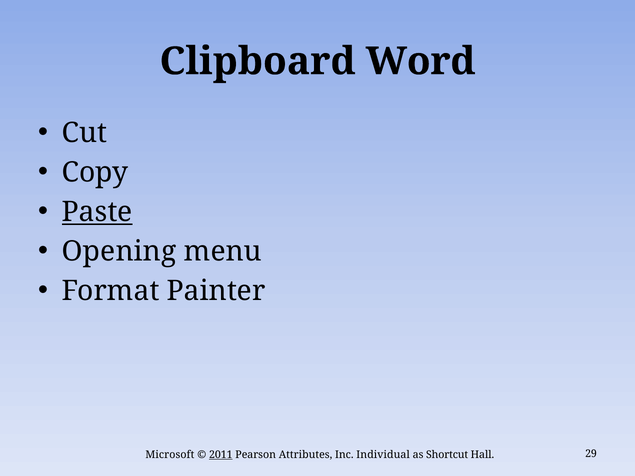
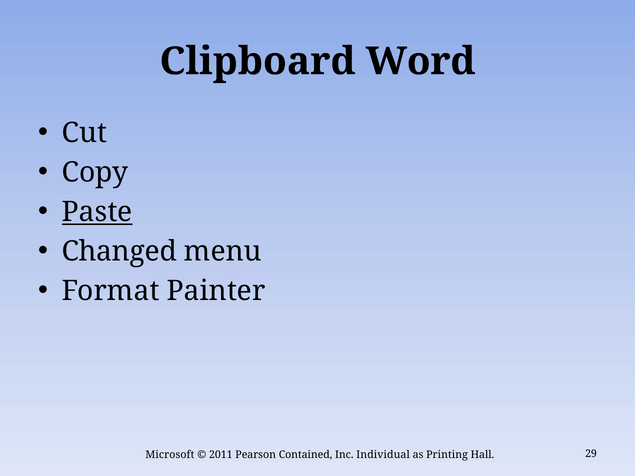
Opening: Opening -> Changed
2011 underline: present -> none
Attributes: Attributes -> Contained
Shortcut: Shortcut -> Printing
